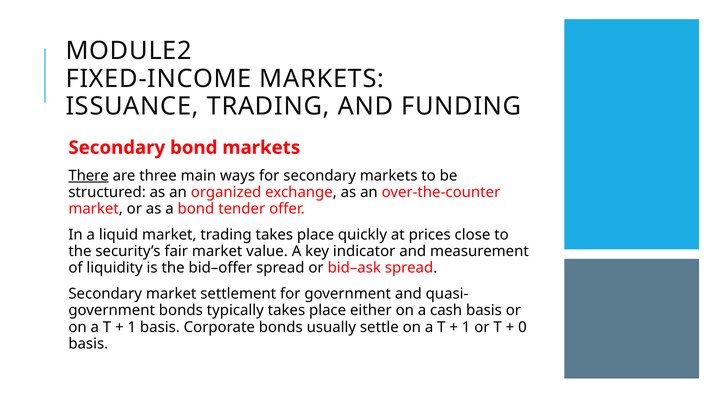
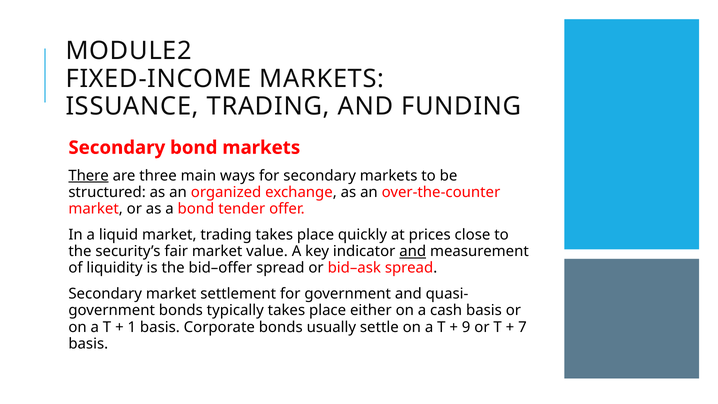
and at (413, 251) underline: none -> present
1 at (466, 327): 1 -> 9
0: 0 -> 7
